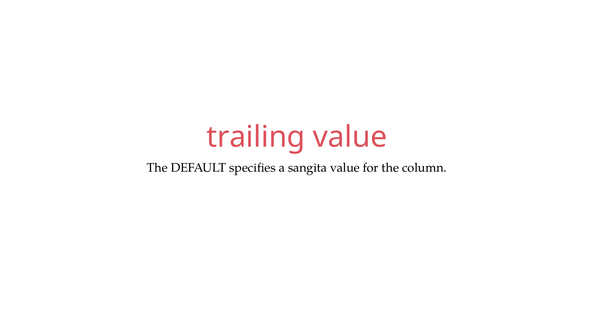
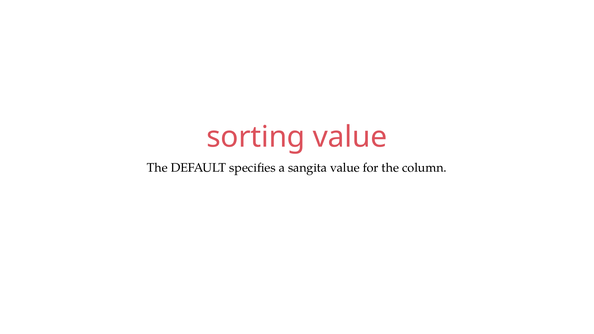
trailing: trailing -> sorting
